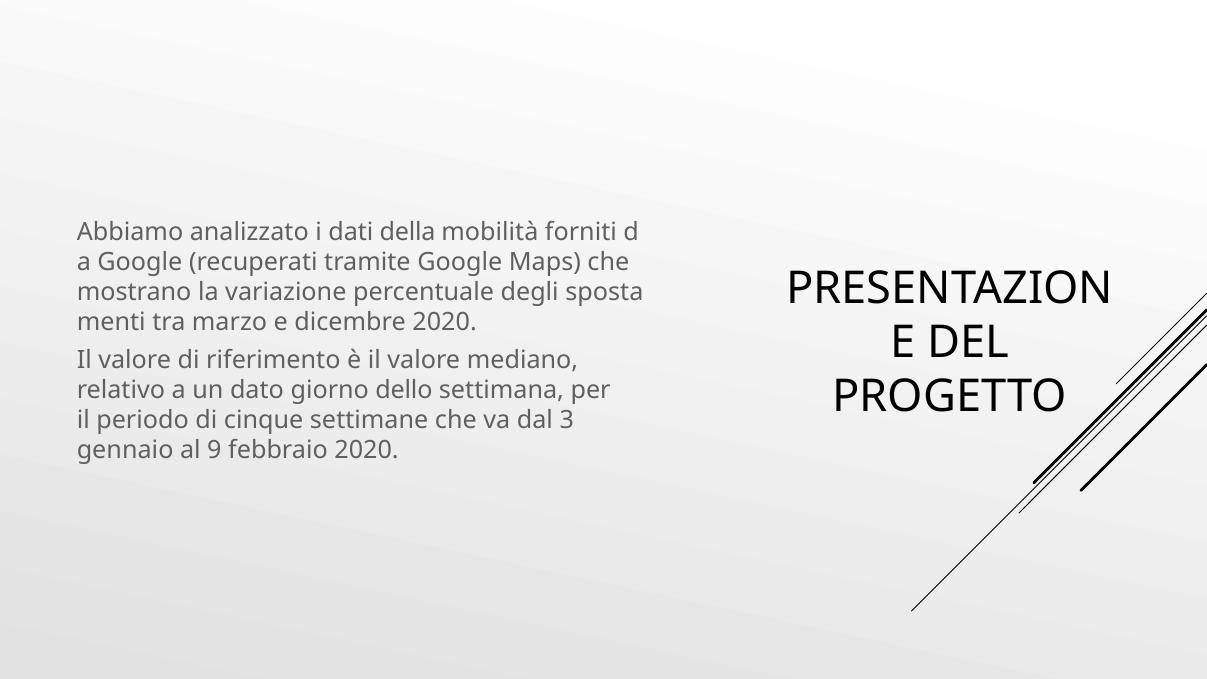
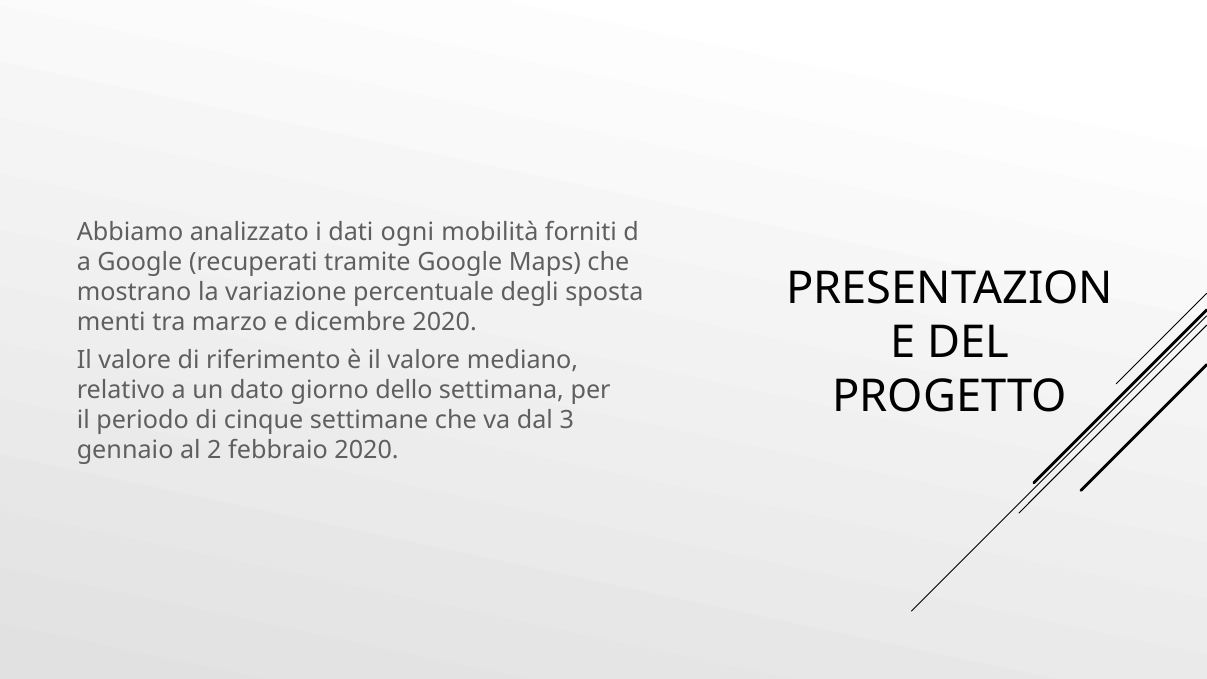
della: della -> ogni
9: 9 -> 2
